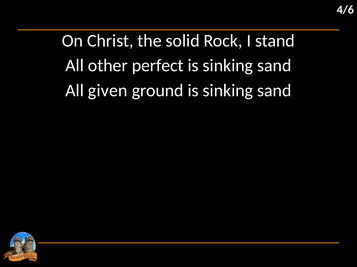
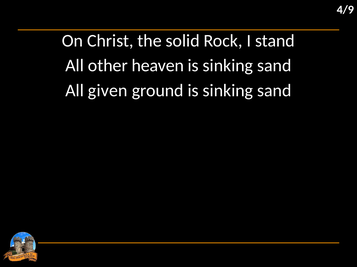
4/6: 4/6 -> 4/9
perfect: perfect -> heaven
